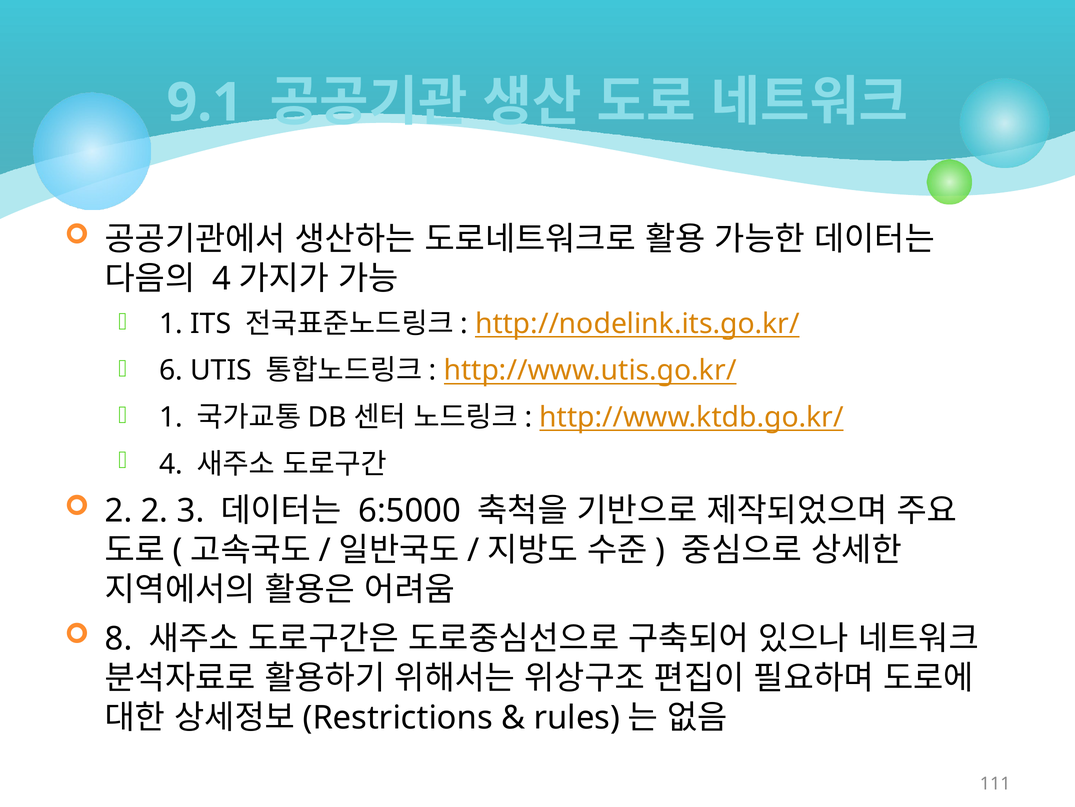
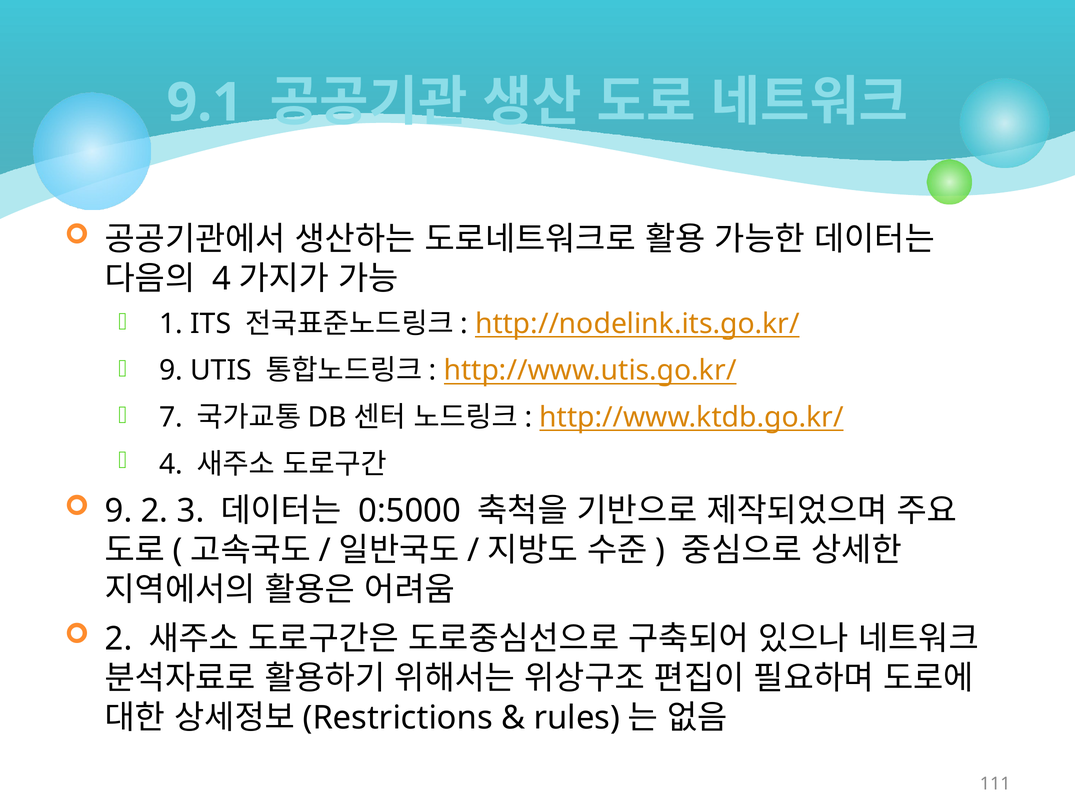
6 at (171, 370): 6 -> 9
1 at (171, 417): 1 -> 7
2 at (119, 511): 2 -> 9
6:5000: 6:5000 -> 0:5000
8 at (119, 638): 8 -> 2
